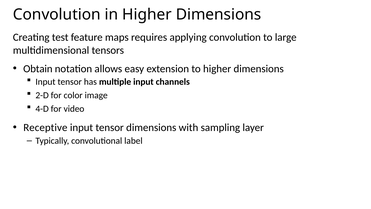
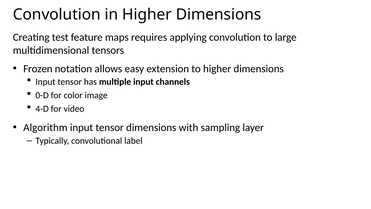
Obtain: Obtain -> Frozen
2-D: 2-D -> 0-D
Receptive: Receptive -> Algorithm
